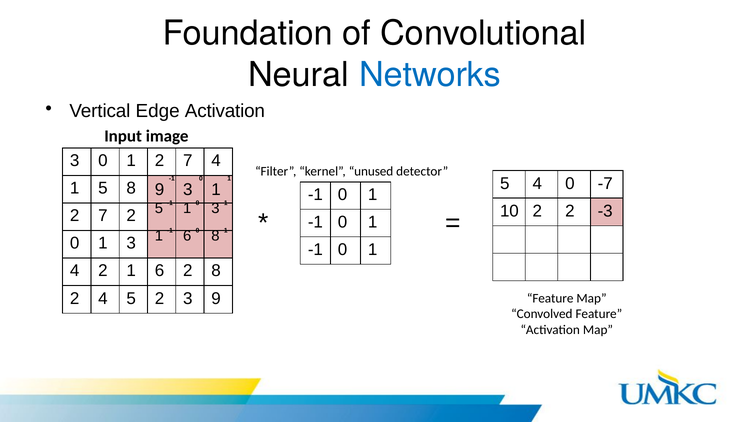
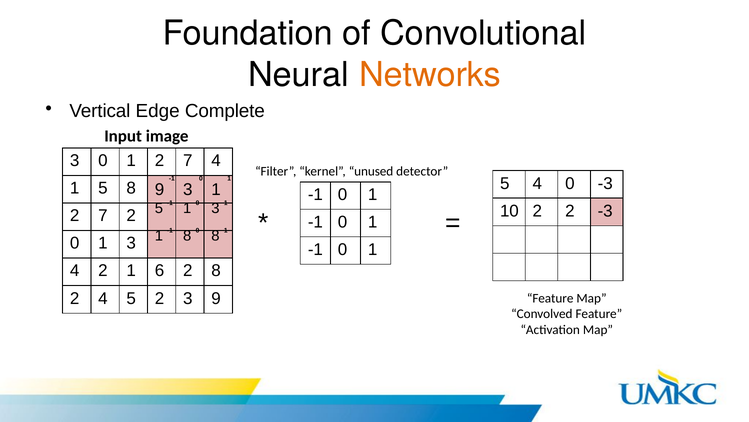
Networks colour: blue -> orange
Edge Activation: Activation -> Complete
0 -7: -7 -> -3
-1 6: 6 -> 8
